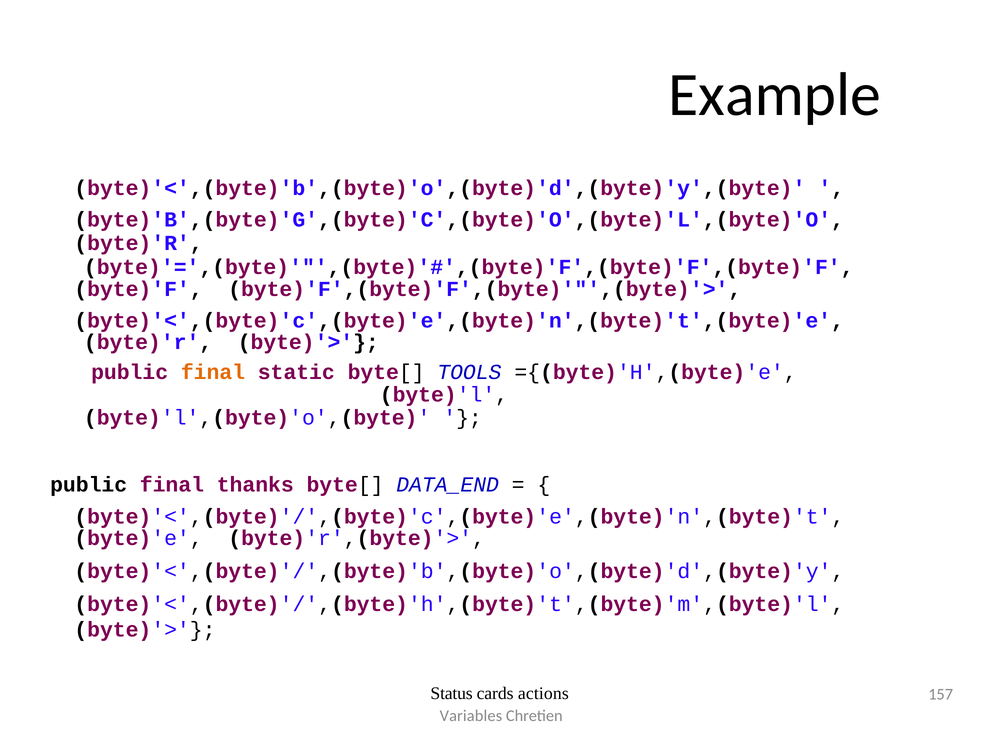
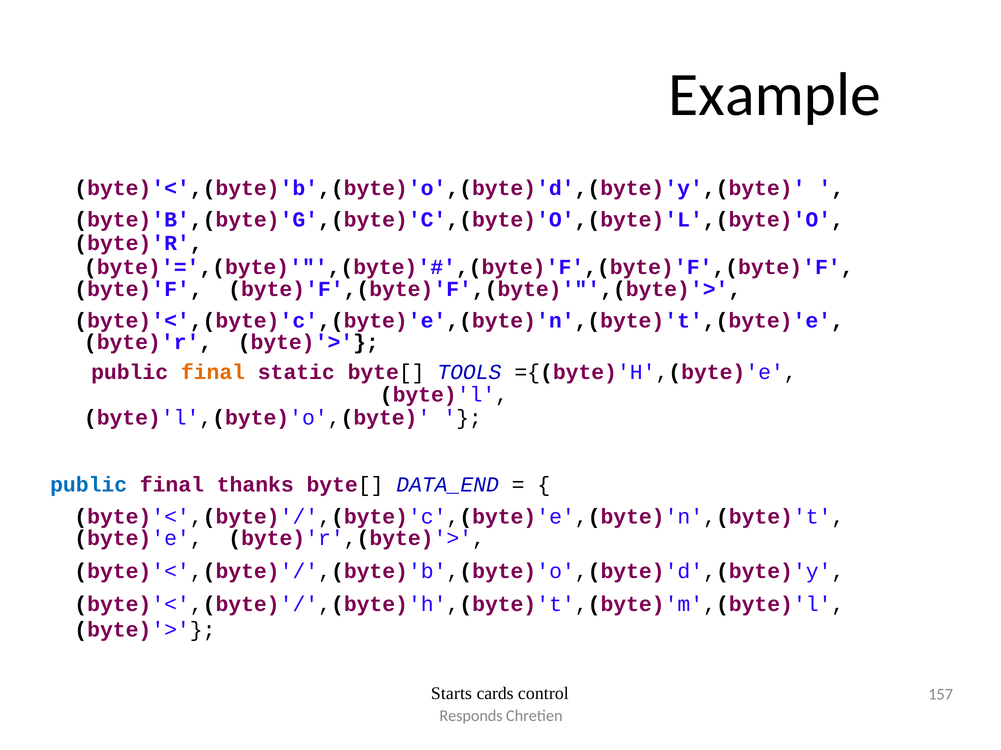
public at (89, 485) colour: black -> blue
Status: Status -> Starts
actions: actions -> control
Variables: Variables -> Responds
